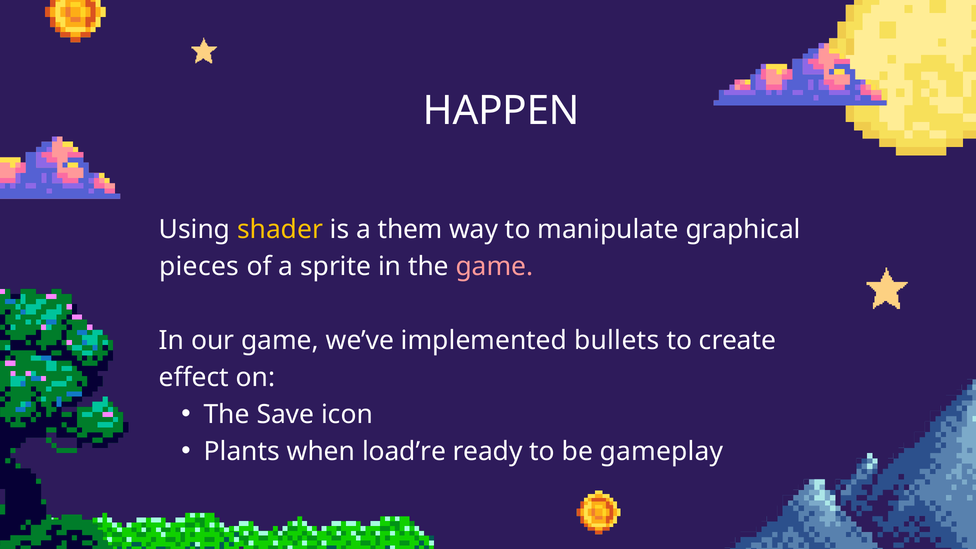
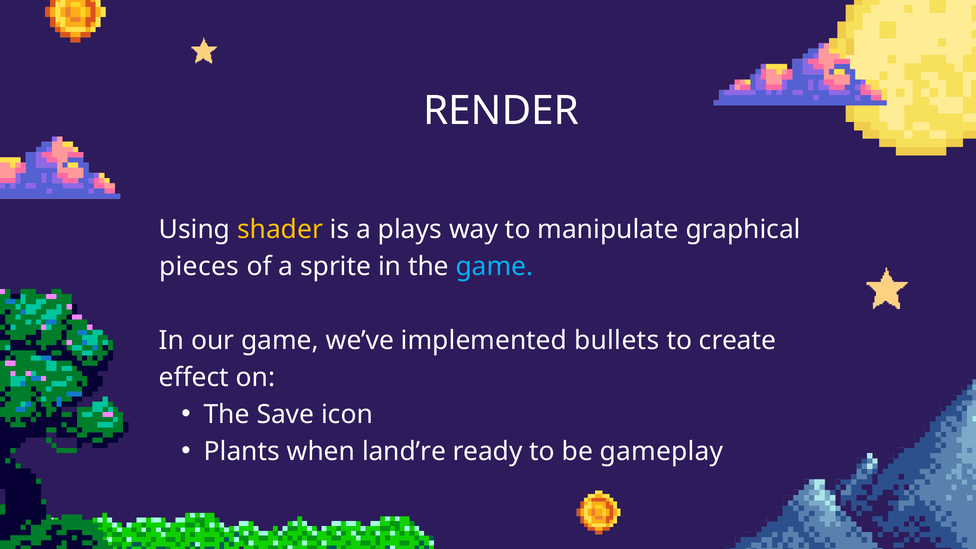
HAPPEN: HAPPEN -> RENDER
them: them -> plays
game at (495, 266) colour: pink -> light blue
load’re: load’re -> land’re
